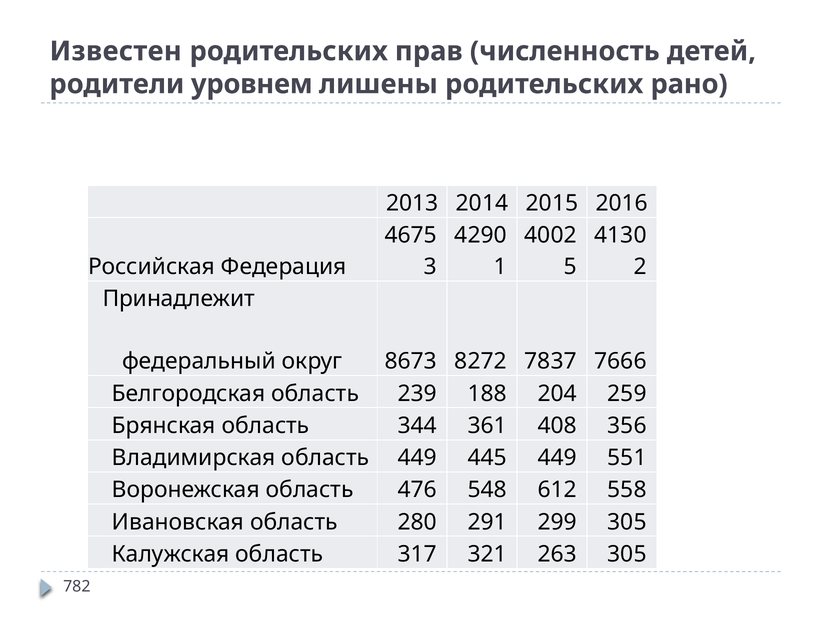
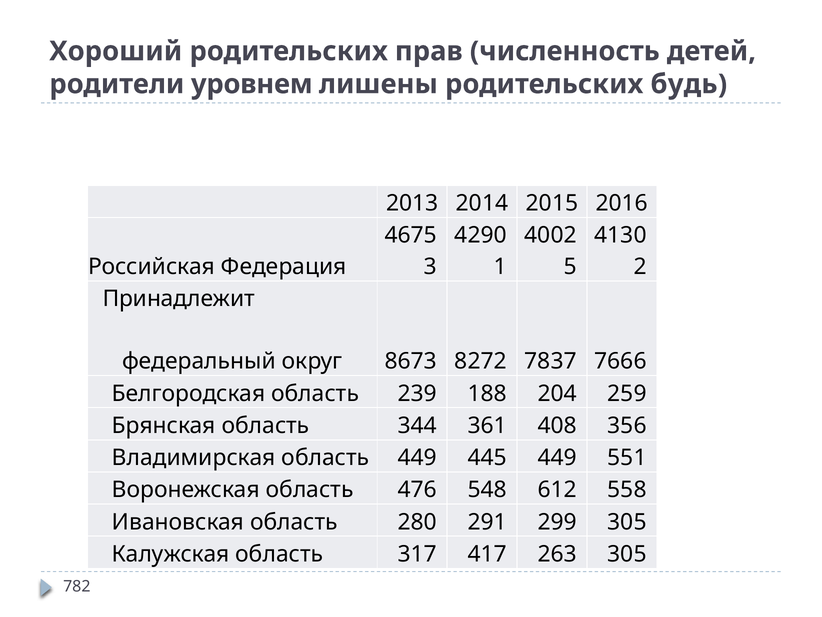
Известен: Известен -> Хороший
рано: рано -> будь
321: 321 -> 417
